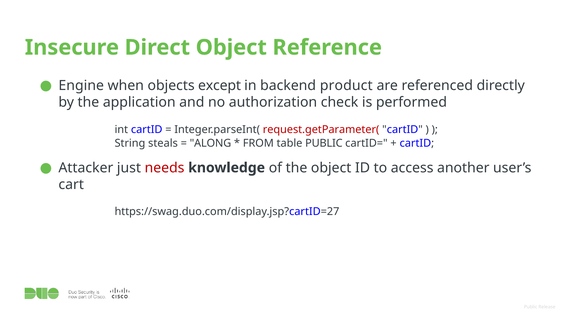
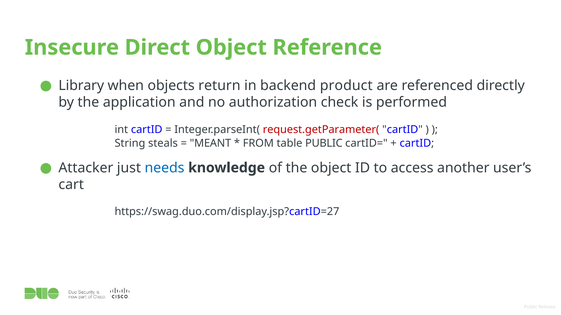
Engine: Engine -> Library
except: except -> return
ALONG: ALONG -> MEANT
needs colour: red -> blue
